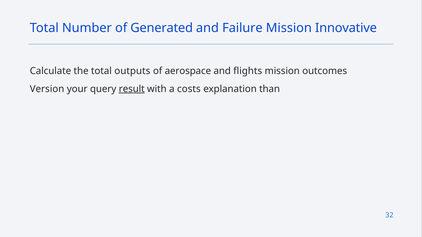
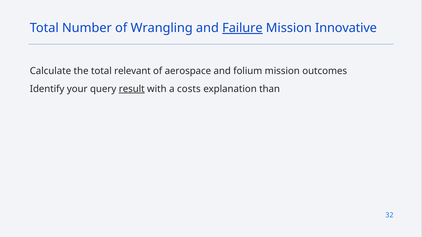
Generated: Generated -> Wrangling
Failure underline: none -> present
outputs: outputs -> relevant
flights: flights -> folium
Version: Version -> Identify
